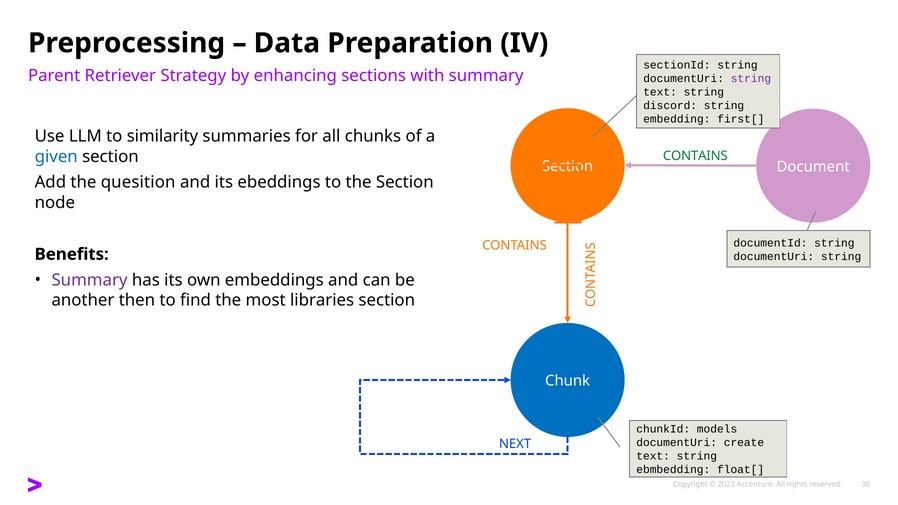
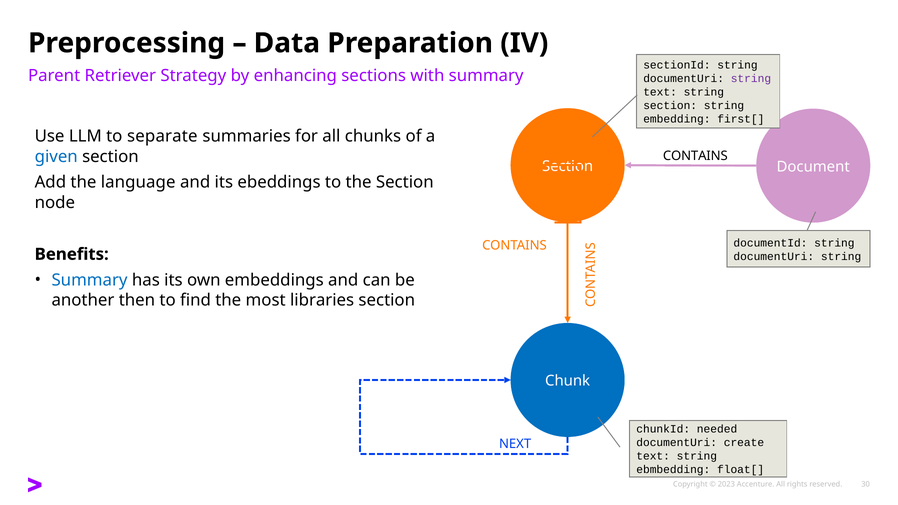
discord at (670, 106): discord -> section
similarity: similarity -> separate
CONTAINS at (695, 156) colour: green -> black
quesition: quesition -> language
Summary at (90, 280) colour: purple -> blue
models: models -> needed
